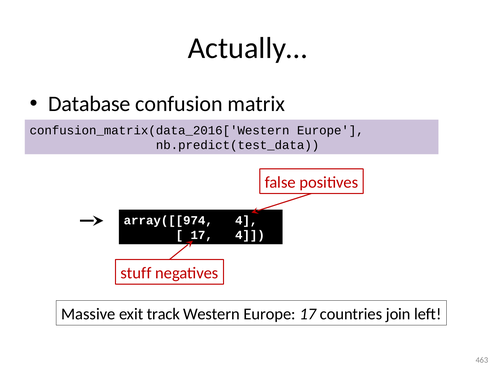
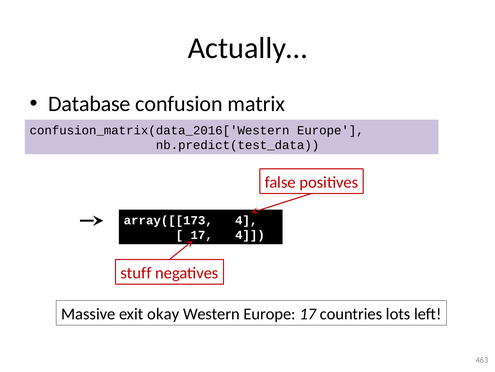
array([[974: array([[974 -> array([[173
track: track -> okay
join: join -> lots
